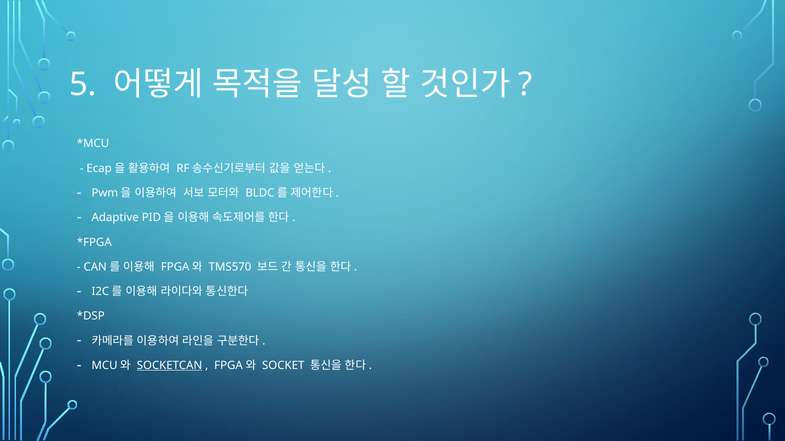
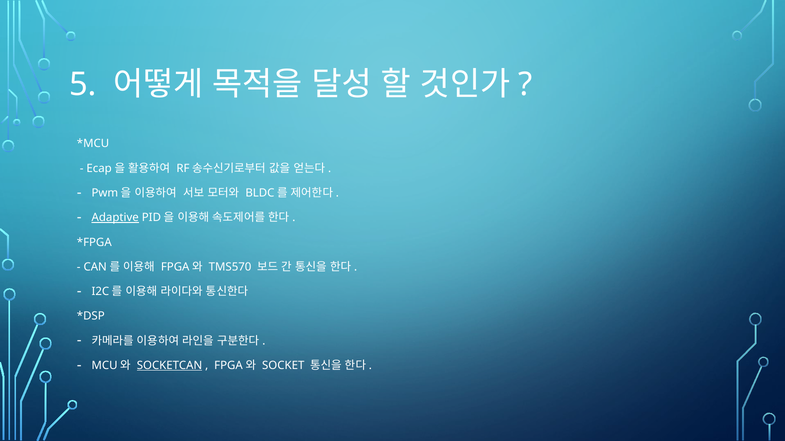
Adaptive underline: none -> present
